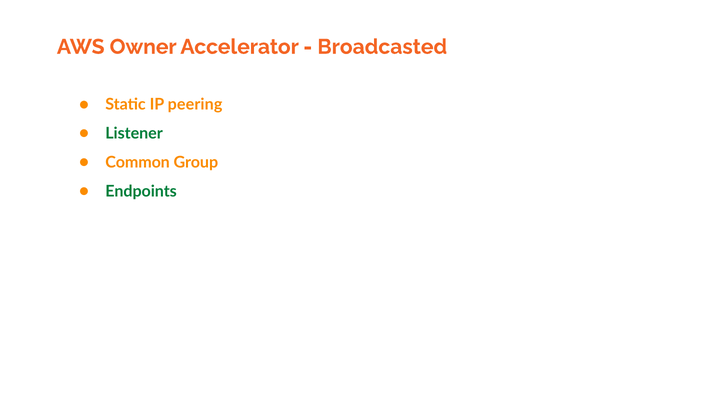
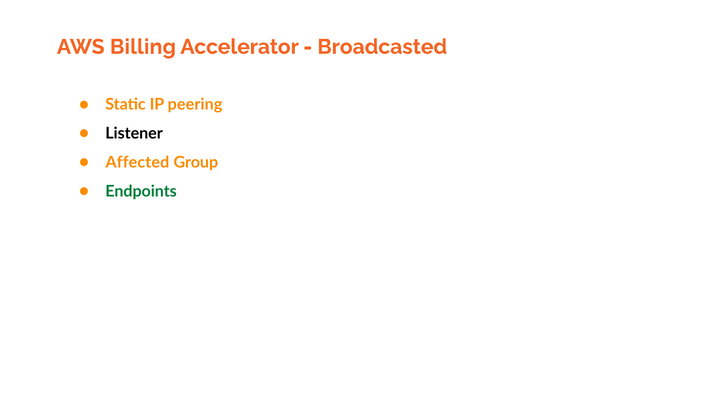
Owner: Owner -> Billing
Listener colour: green -> black
Common: Common -> Affected
